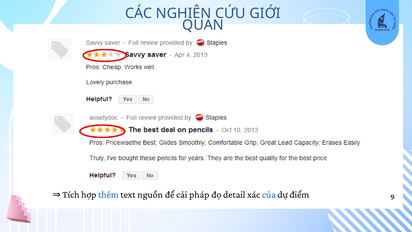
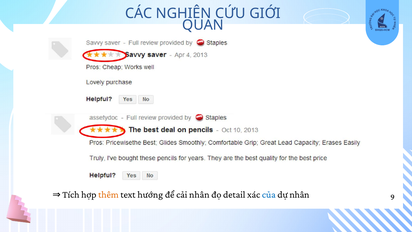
thêm colour: blue -> orange
nguồn: nguồn -> hướng
cải pháp: pháp -> nhân
dự điểm: điểm -> nhân
